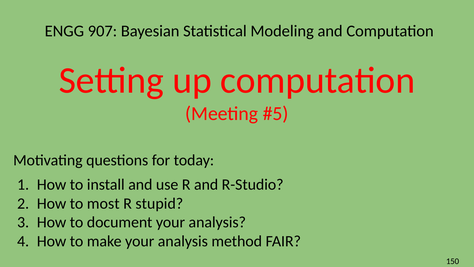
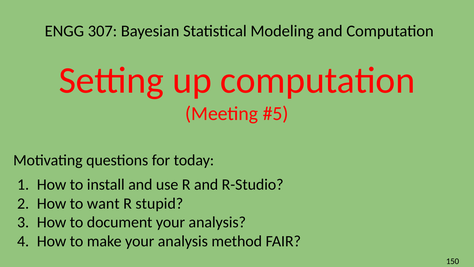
907: 907 -> 307
most: most -> want
